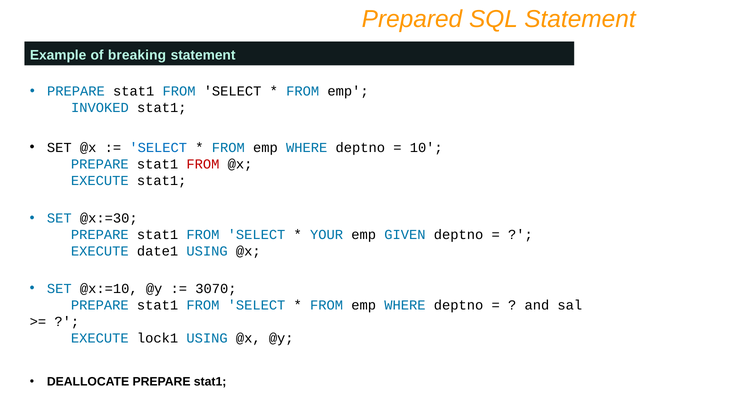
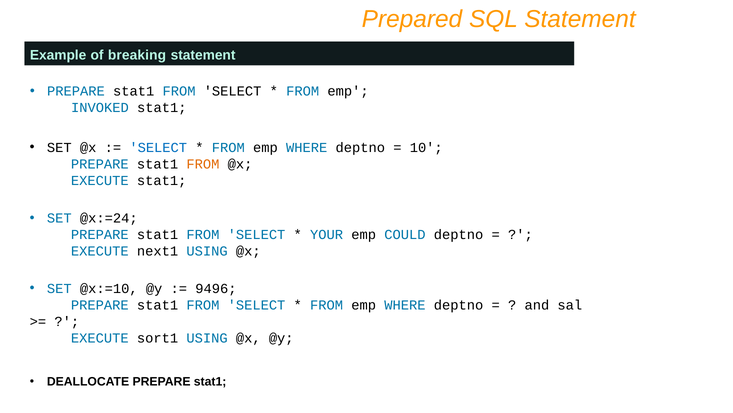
FROM at (203, 164) colour: red -> orange
@x:=30: @x:=30 -> @x:=24
GIVEN: GIVEN -> COULD
date1: date1 -> next1
3070: 3070 -> 9496
lock1: lock1 -> sort1
